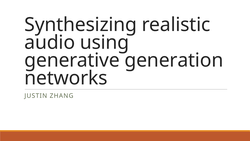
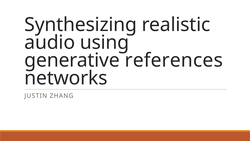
generation: generation -> references
